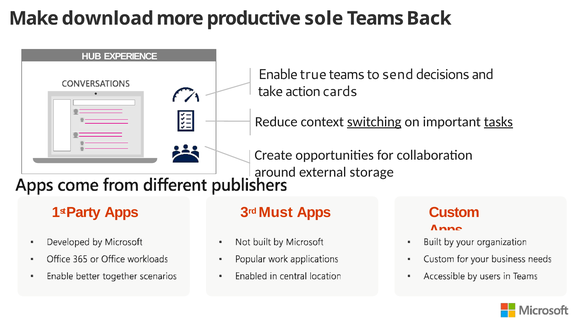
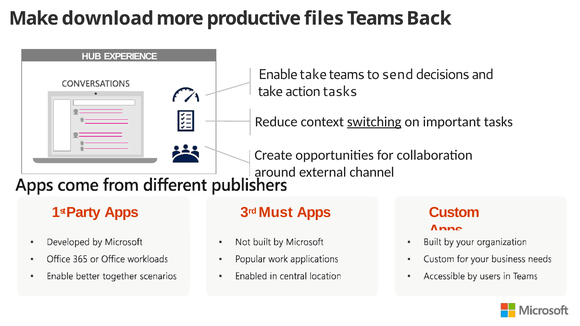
sole: sole -> files
Enable true: true -> take
action cards: cards -> tasks
tasks at (498, 122) underline: present -> none
storage: storage -> channel
